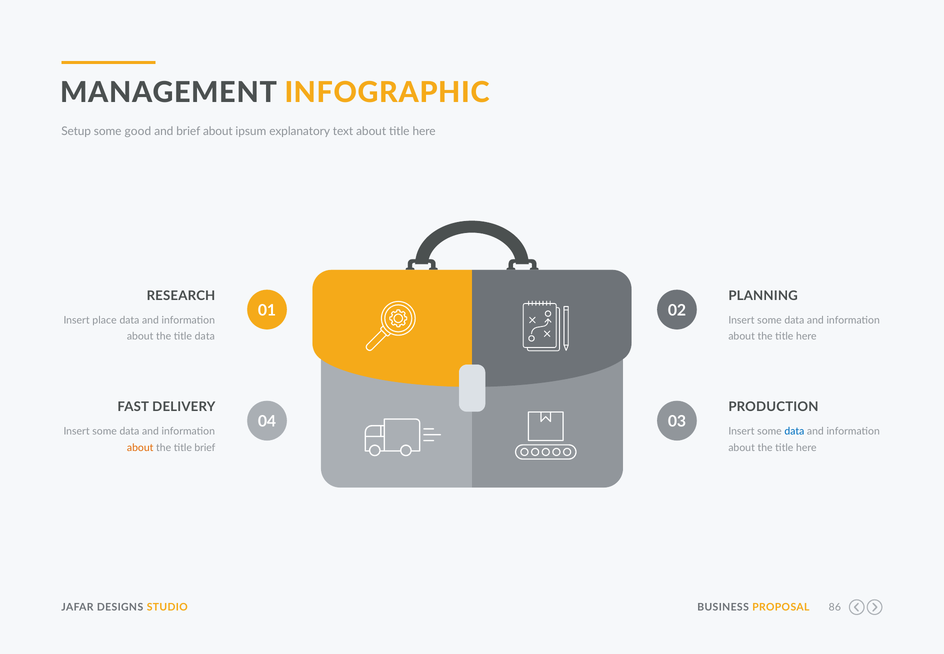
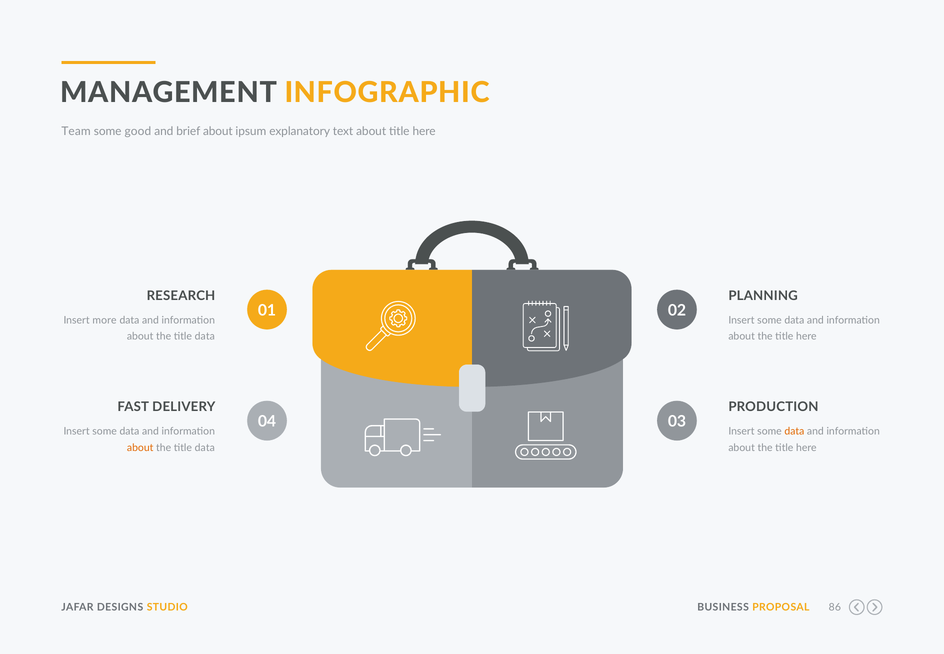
Setup: Setup -> Team
place: place -> more
data at (794, 431) colour: blue -> orange
brief at (205, 447): brief -> data
